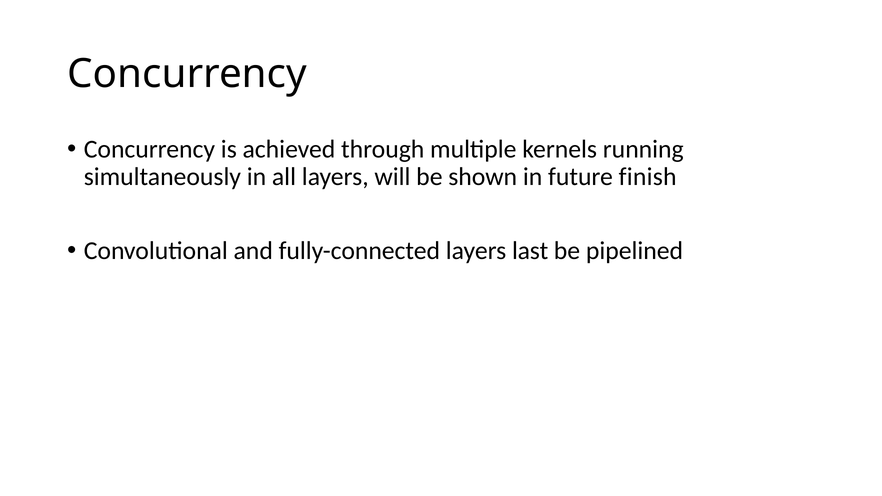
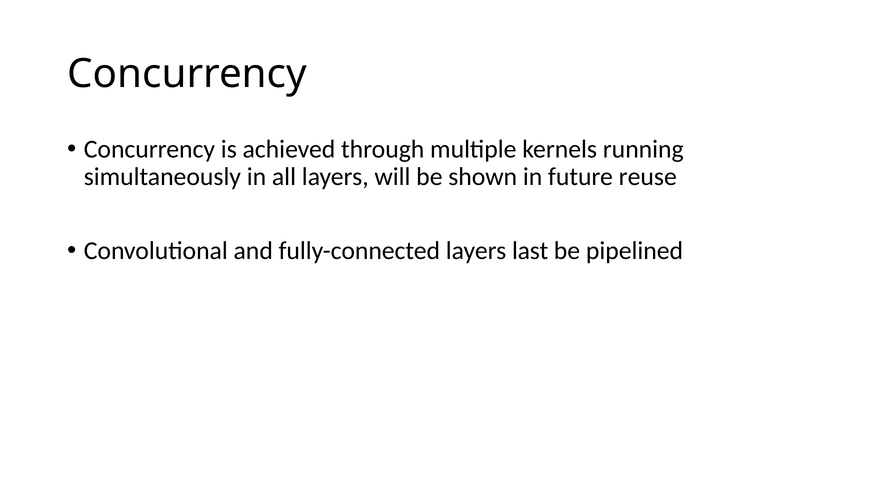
finish: finish -> reuse
